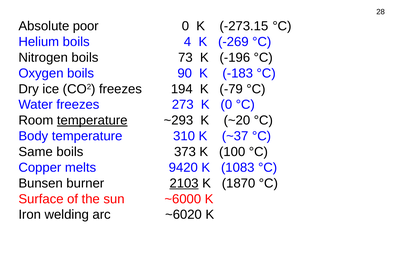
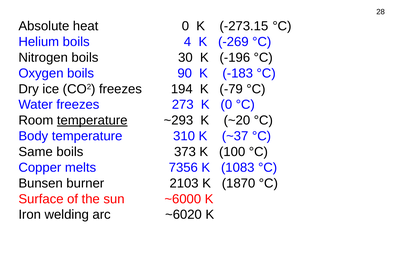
poor: poor -> heat
73: 73 -> 30
9420: 9420 -> 7356
2103 underline: present -> none
